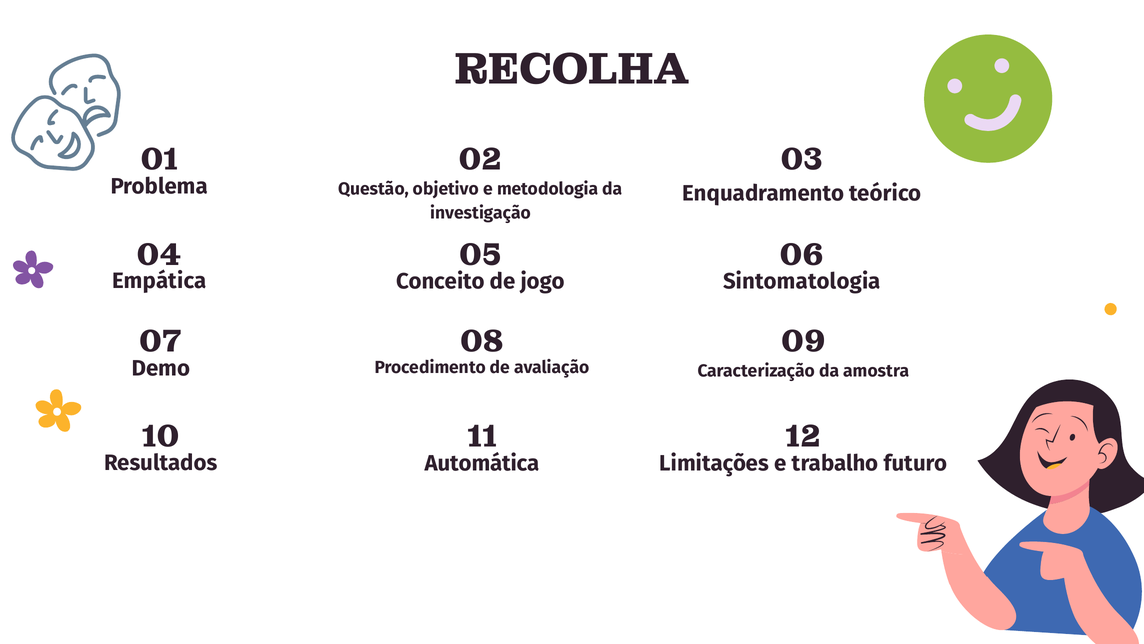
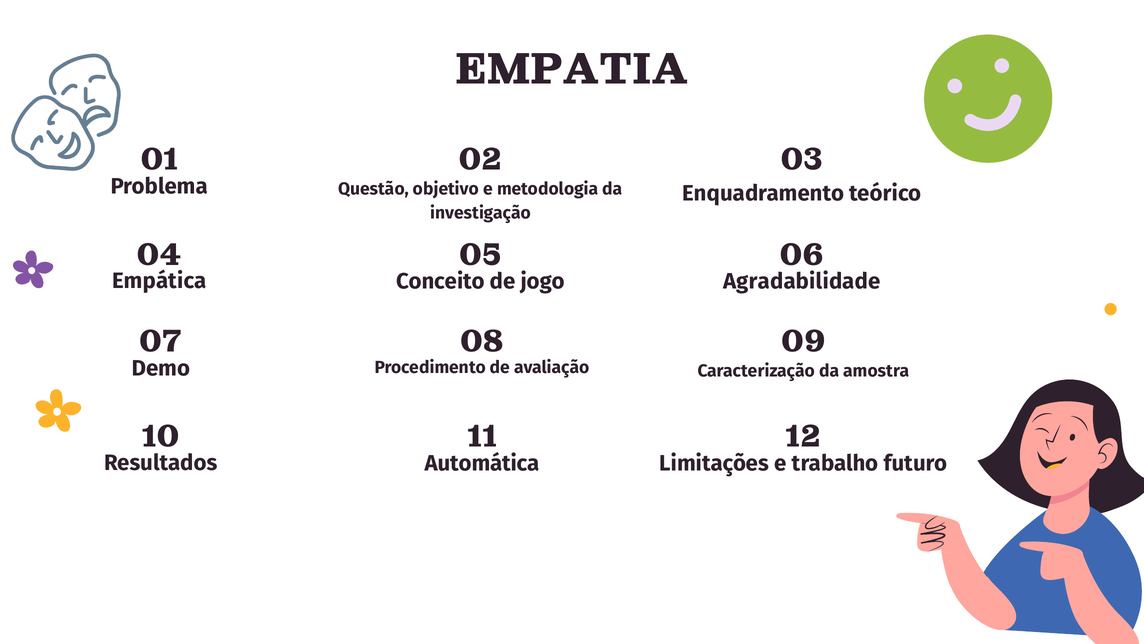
RECOLHA: RECOLHA -> EMPATIA
Sintomatologia: Sintomatologia -> Agradabilidade
